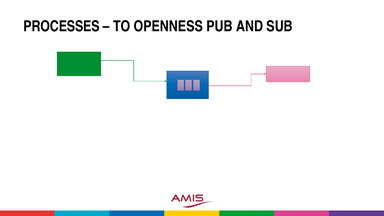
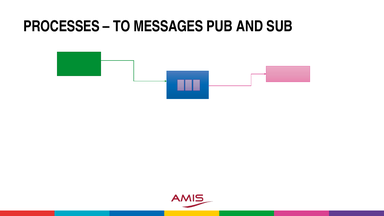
OPENNESS: OPENNESS -> MESSAGES
